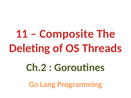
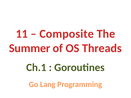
Deleting: Deleting -> Summer
Ch.2: Ch.2 -> Ch.1
